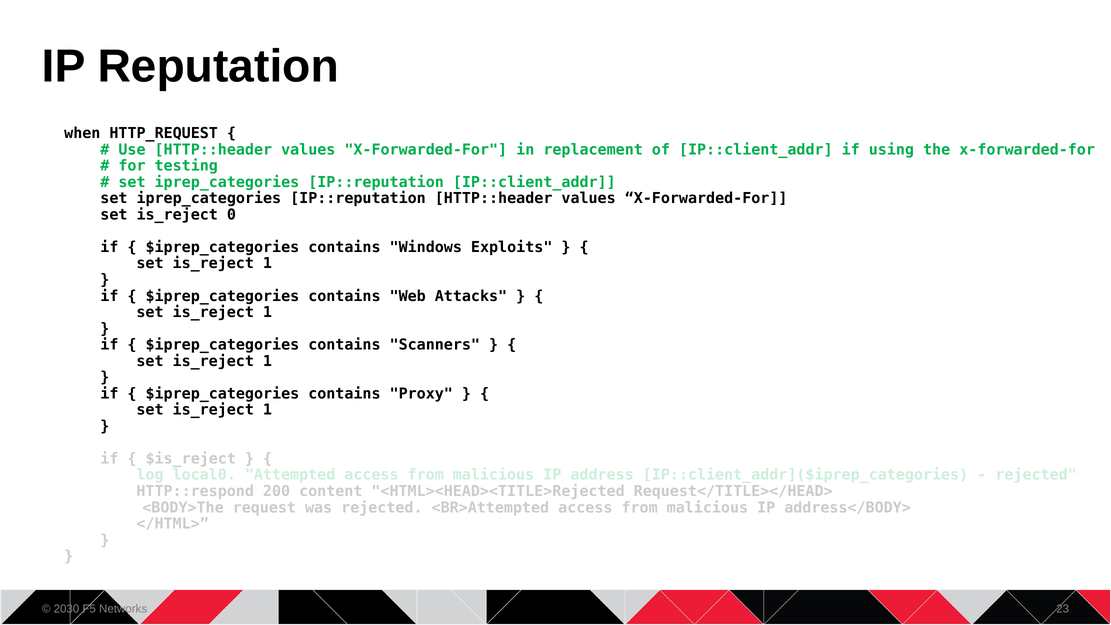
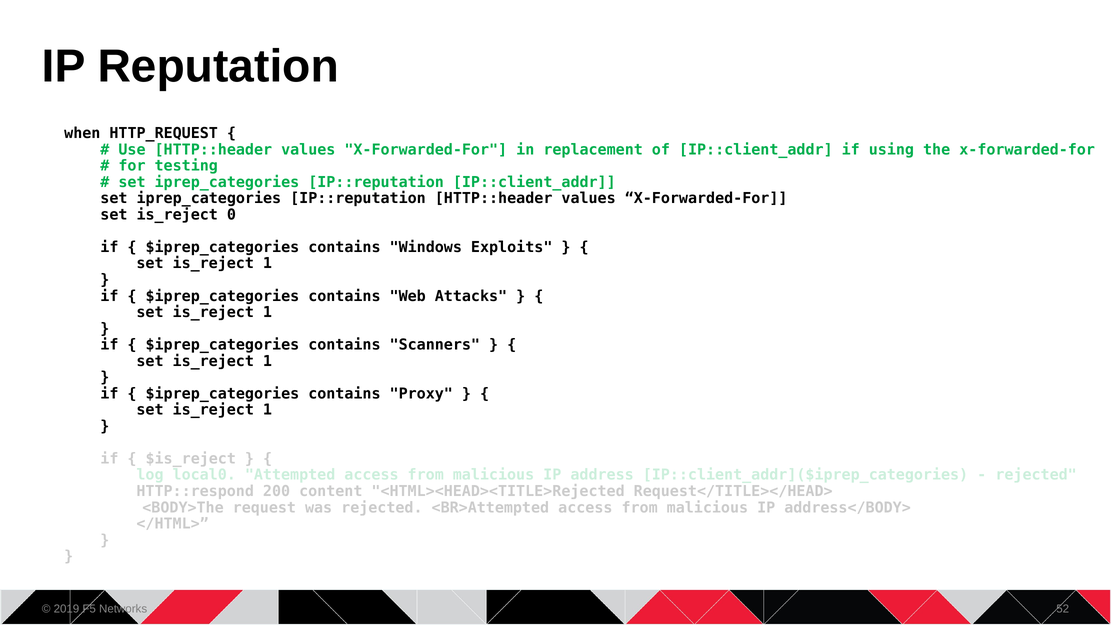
2030: 2030 -> 2019
23: 23 -> 52
